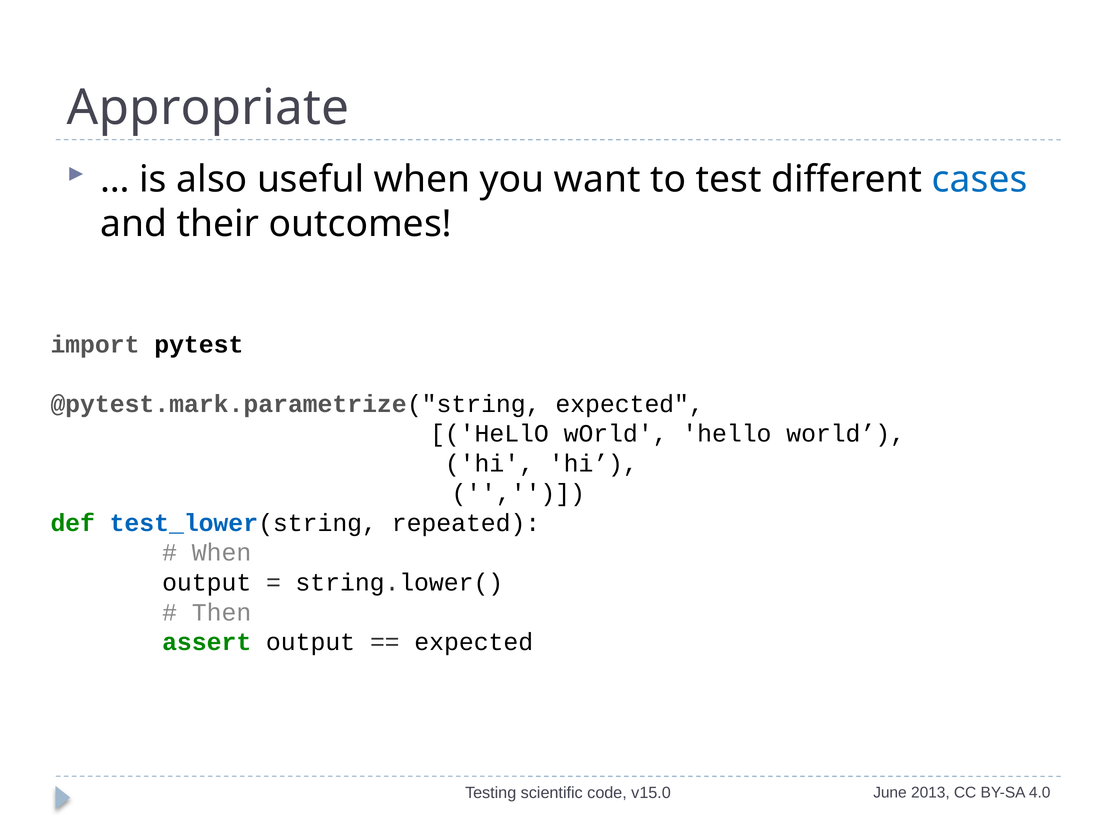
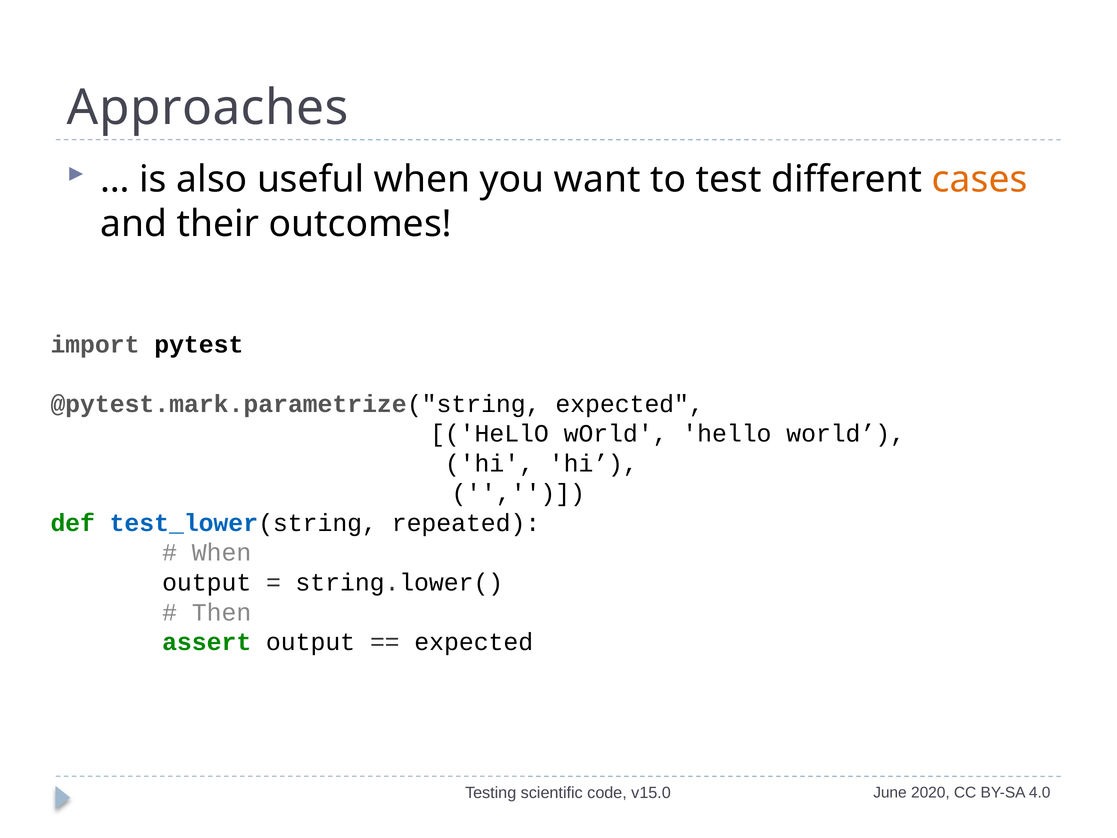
Appropriate: Appropriate -> Approaches
cases colour: blue -> orange
2013: 2013 -> 2020
